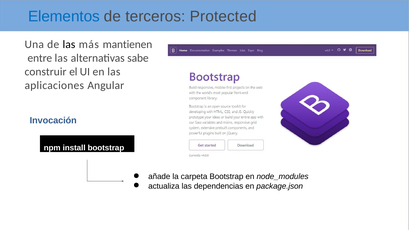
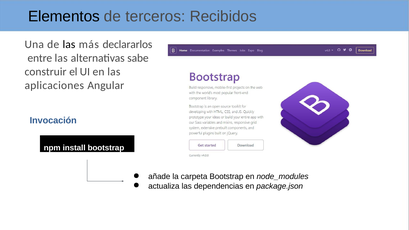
Elementos colour: blue -> black
Protected: Protected -> Recibidos
mantienen: mantienen -> declararlos
